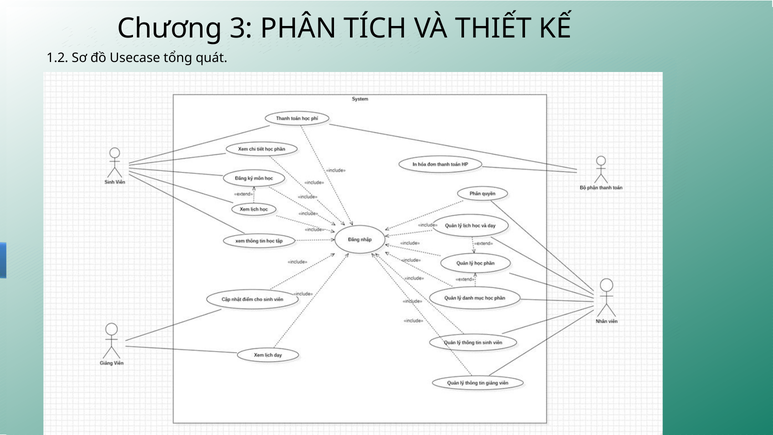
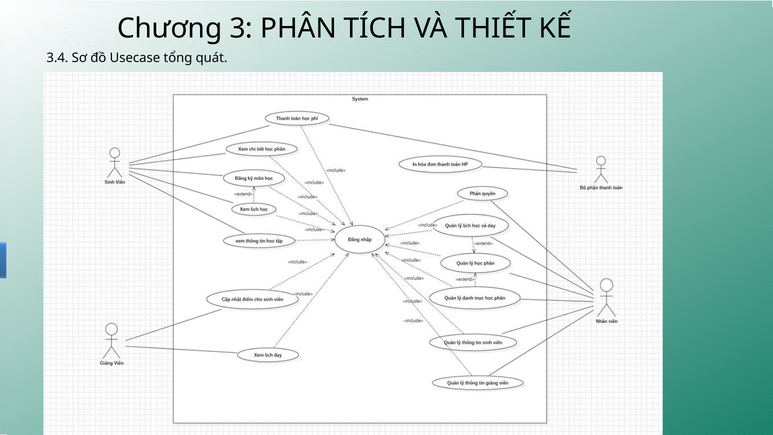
1.2: 1.2 -> 3.4
